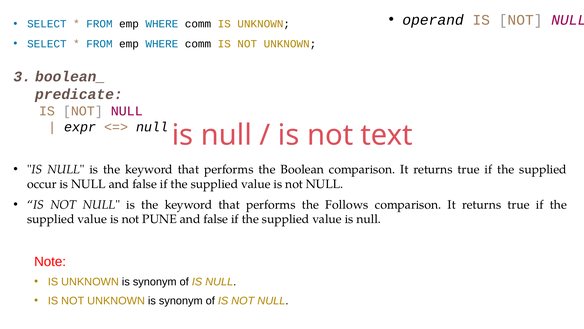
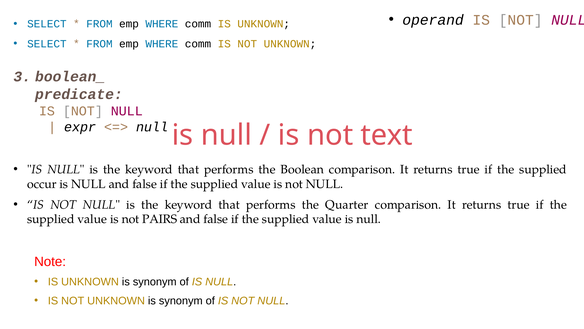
Follows: Follows -> Quarter
PUNE: PUNE -> PAIRS
